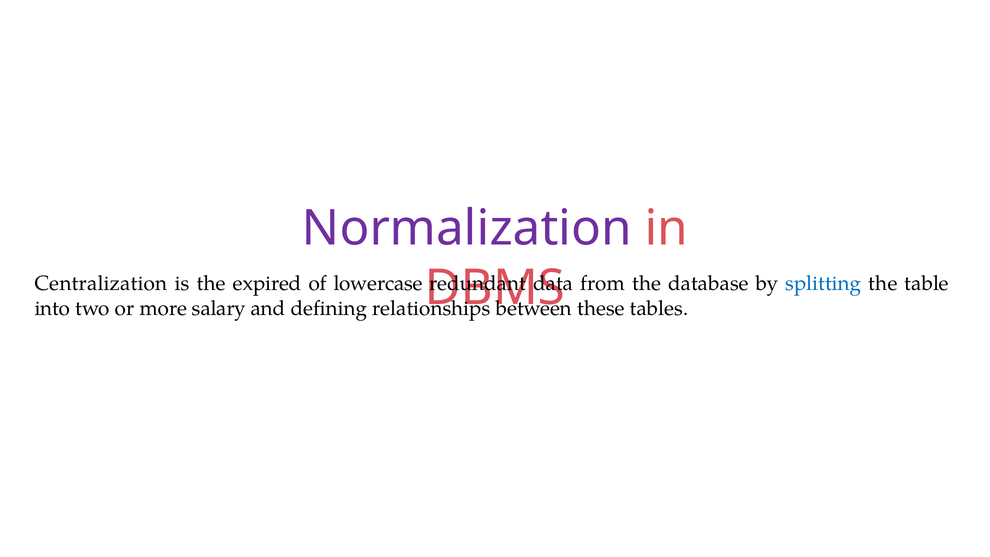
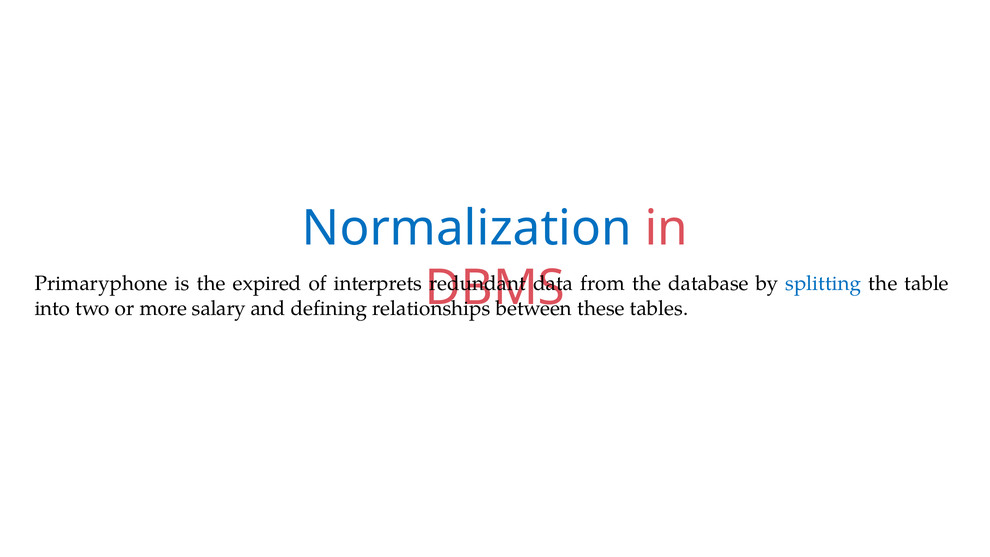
Normalization colour: purple -> blue
Centralization: Centralization -> Primaryphone
lowercase: lowercase -> interprets
